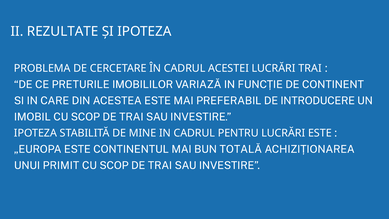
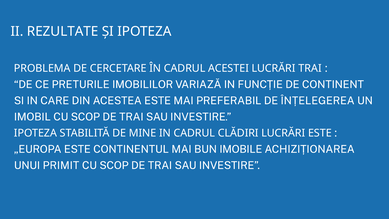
INTRODUCERE: INTRODUCERE -> ÎNȚELEGEREA
PENTRU: PENTRU -> CLĂDIRI
TOTALĂ: TOTALĂ -> IMOBILE
